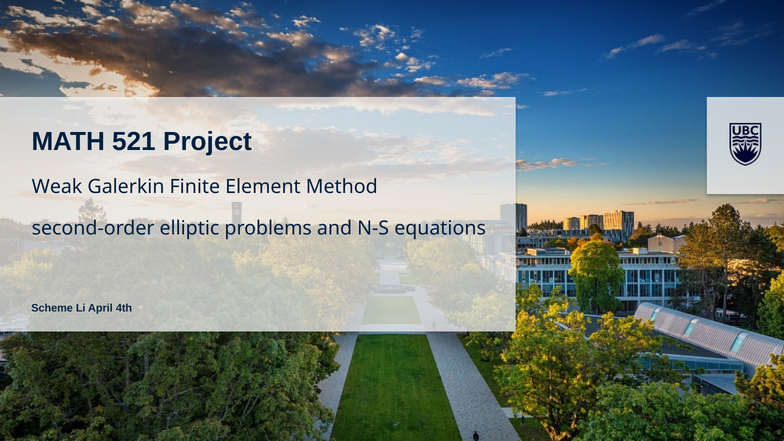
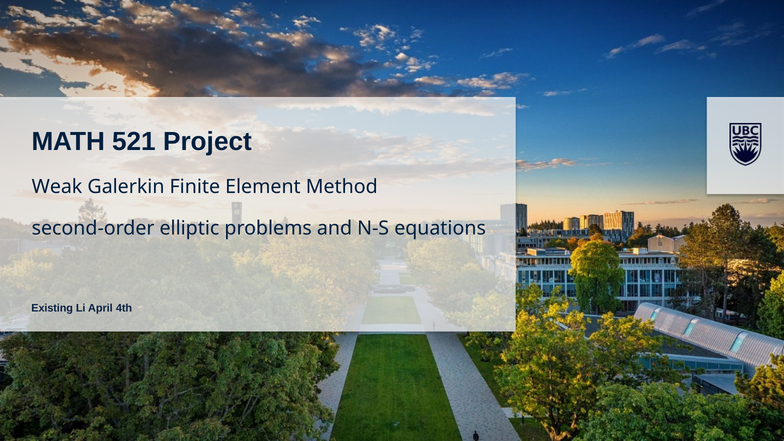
Scheme: Scheme -> Existing
